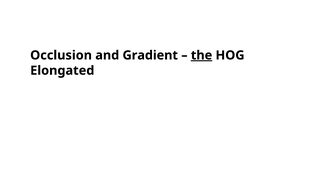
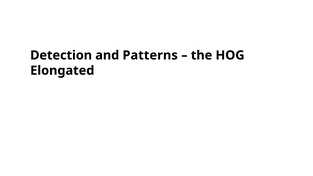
Occlusion: Occlusion -> Detection
Gradient: Gradient -> Patterns
the underline: present -> none
